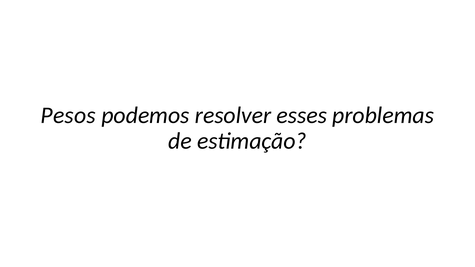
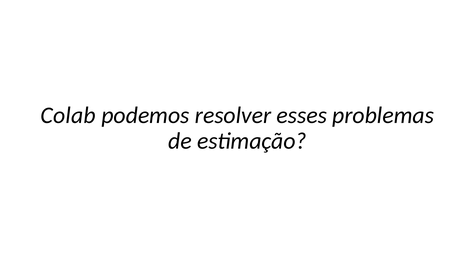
Pesos: Pesos -> Colab
